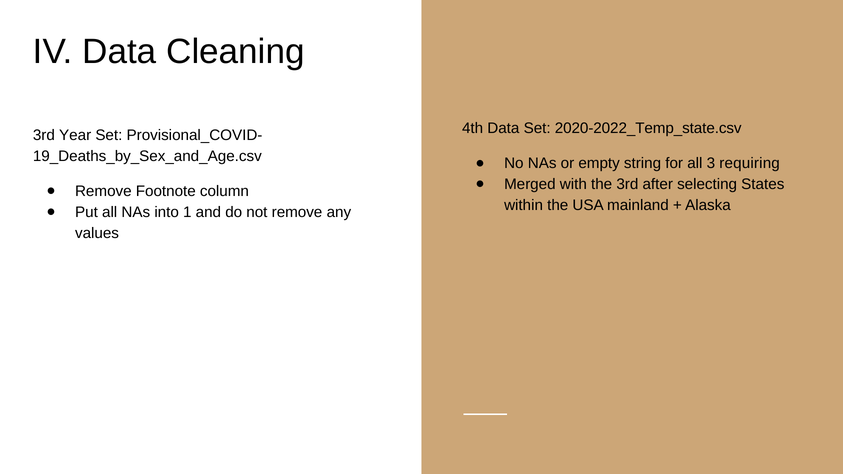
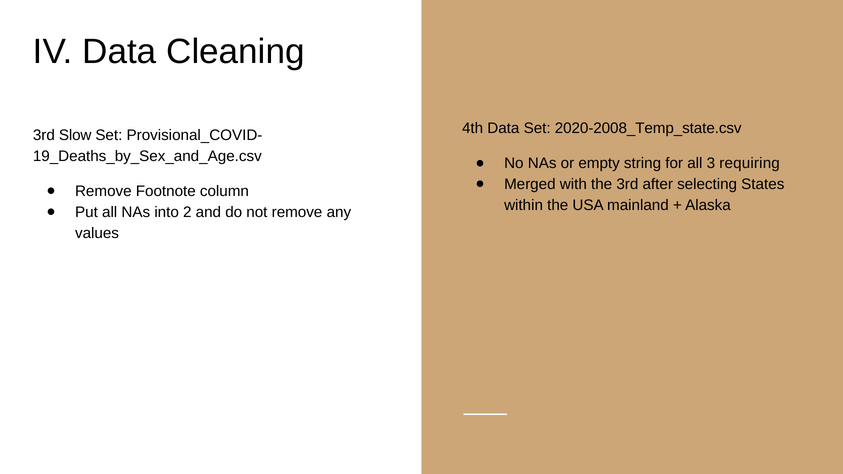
2020-2022_Temp_state.csv: 2020-2022_Temp_state.csv -> 2020-2008_Temp_state.csv
Year: Year -> Slow
1: 1 -> 2
